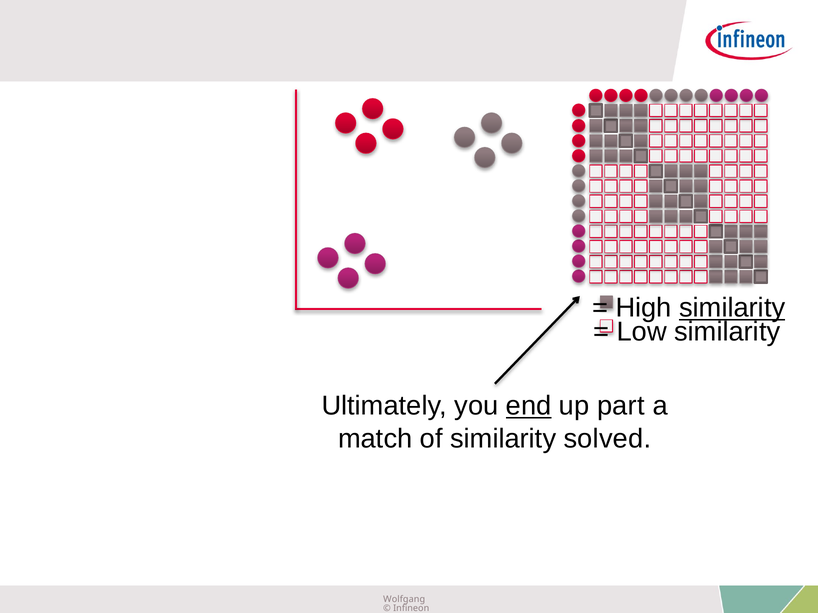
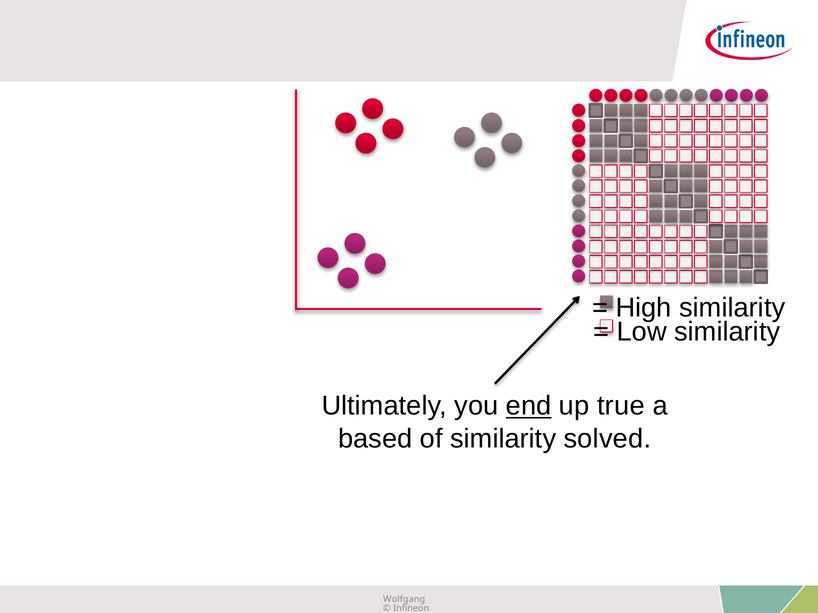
similarity at (732, 308) underline: present -> none
part: part -> true
match: match -> based
